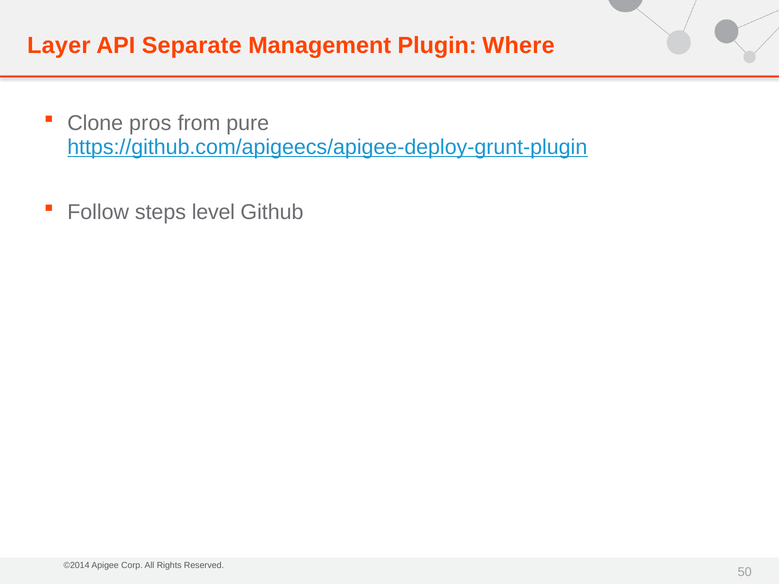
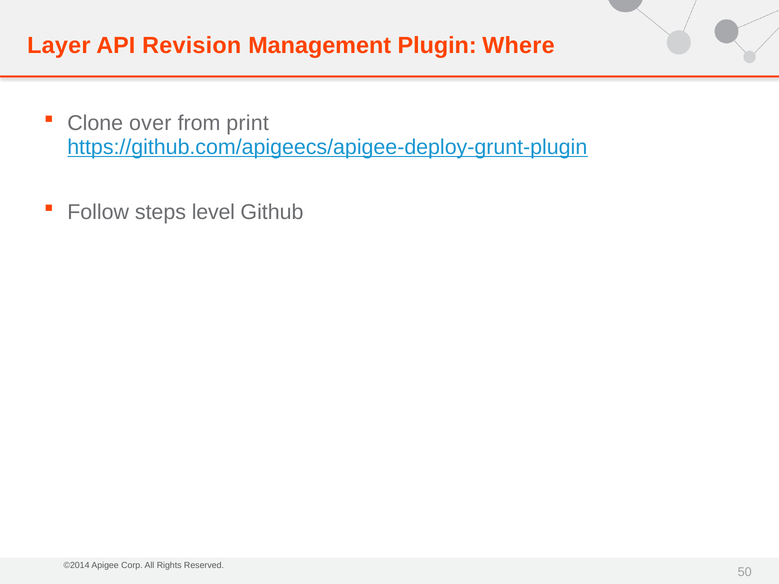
Separate: Separate -> Revision
pros: pros -> over
pure: pure -> print
